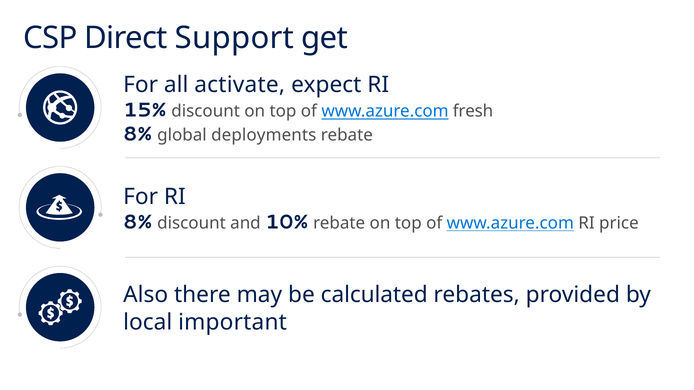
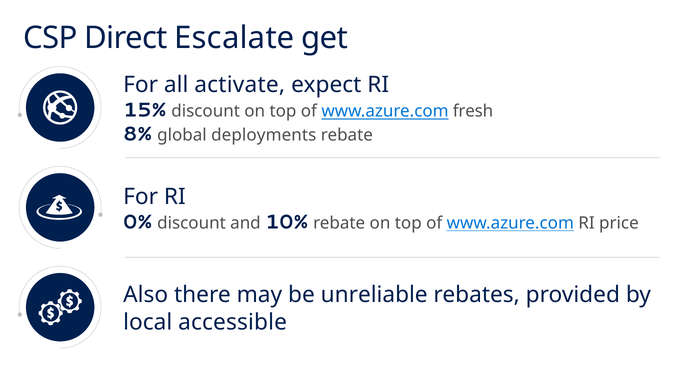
Support: Support -> Escalate
8% at (138, 222): 8% -> 0%
calculated: calculated -> unreliable
important: important -> accessible
